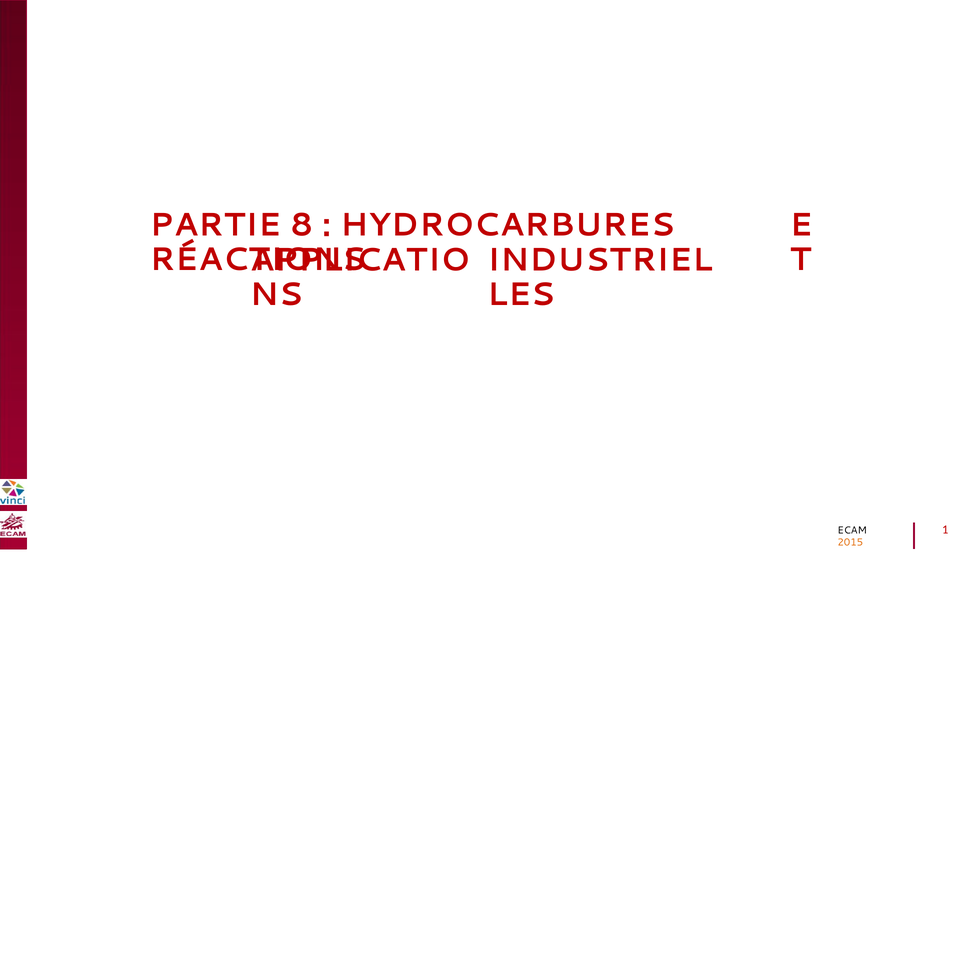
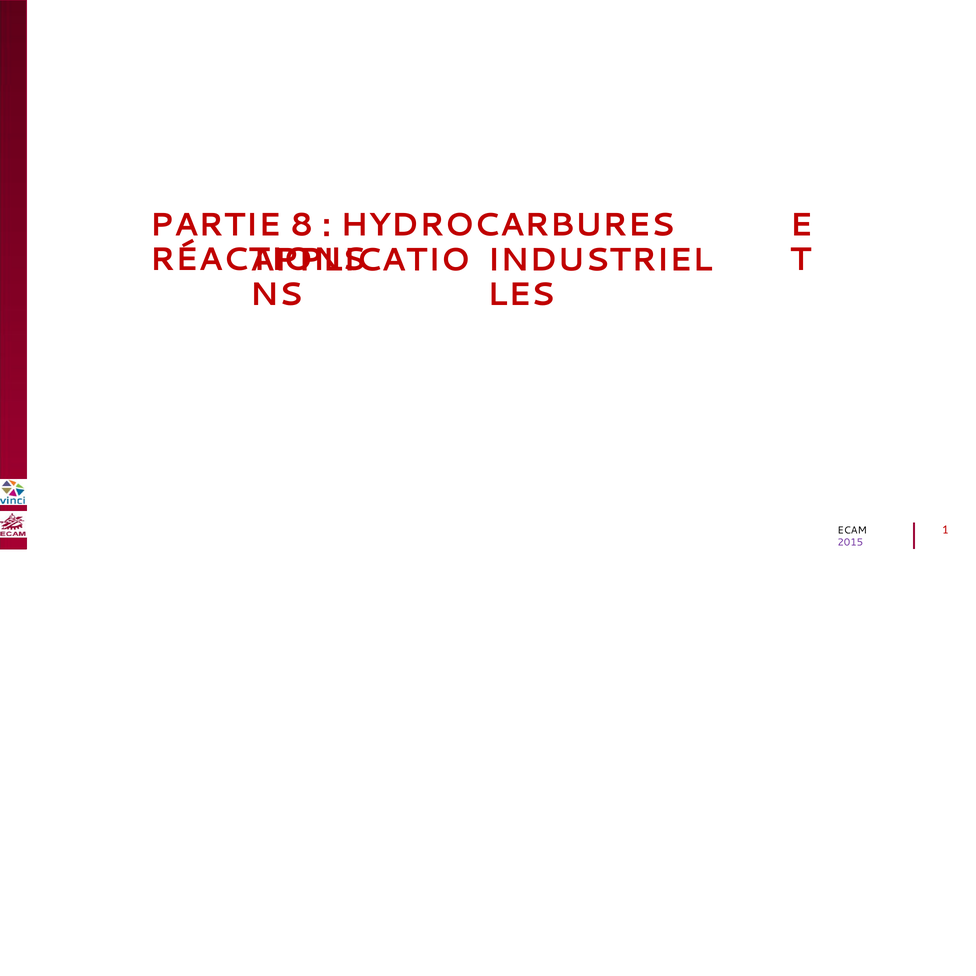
2015 colour: orange -> purple
